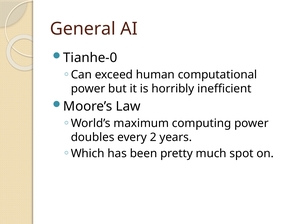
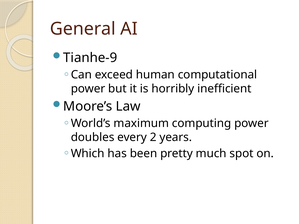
Tianhe-0: Tianhe-0 -> Tianhe-9
